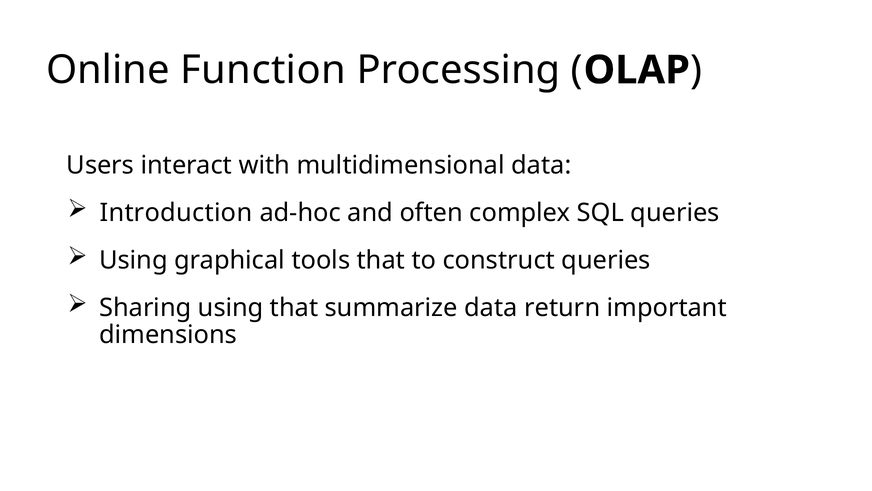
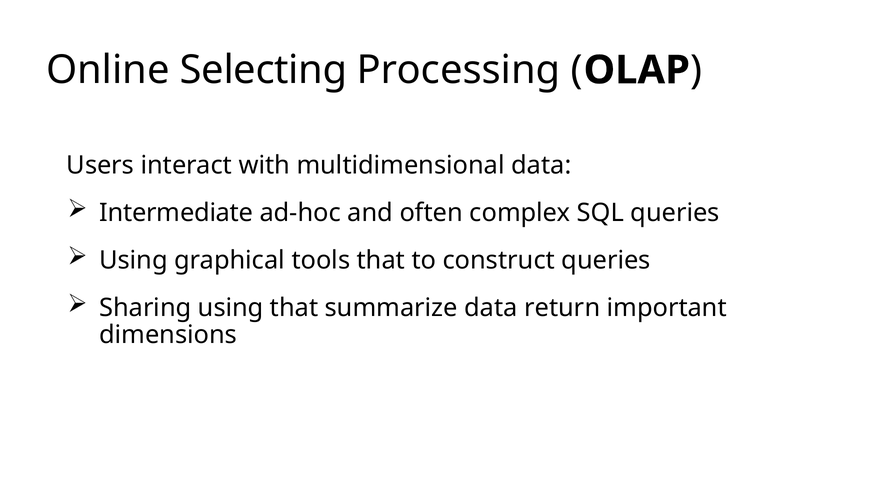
Function: Function -> Selecting
Introduction: Introduction -> Intermediate
